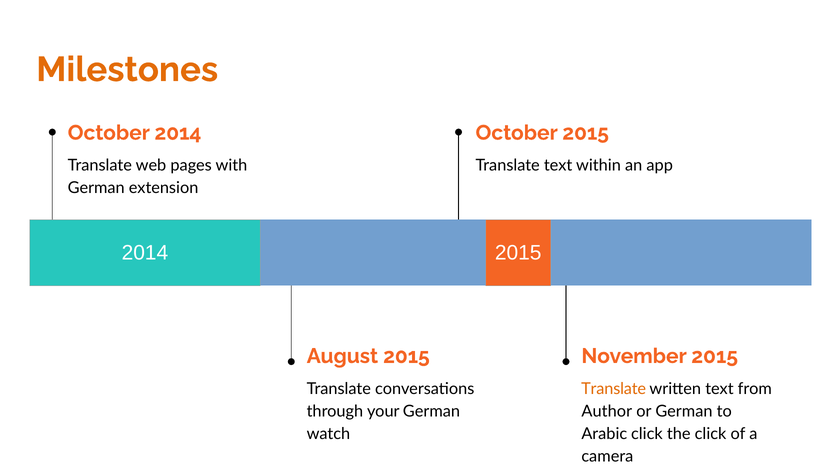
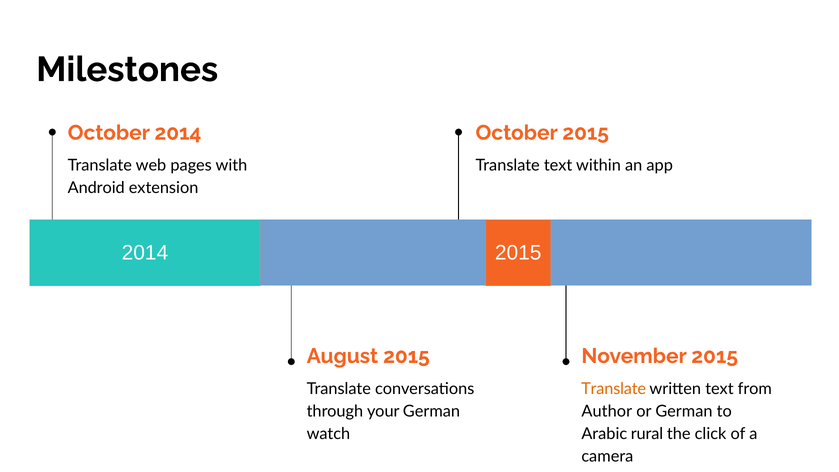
Milestones colour: orange -> black
German at (96, 188): German -> Android
Arabic click: click -> rural
